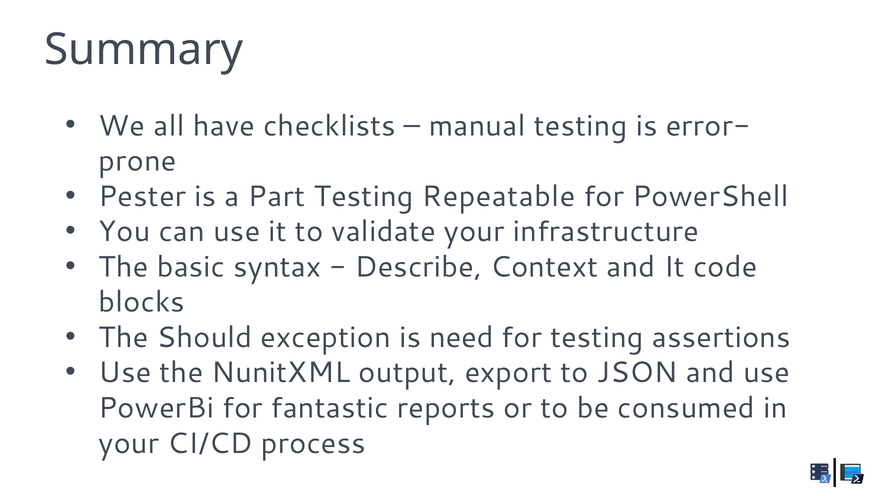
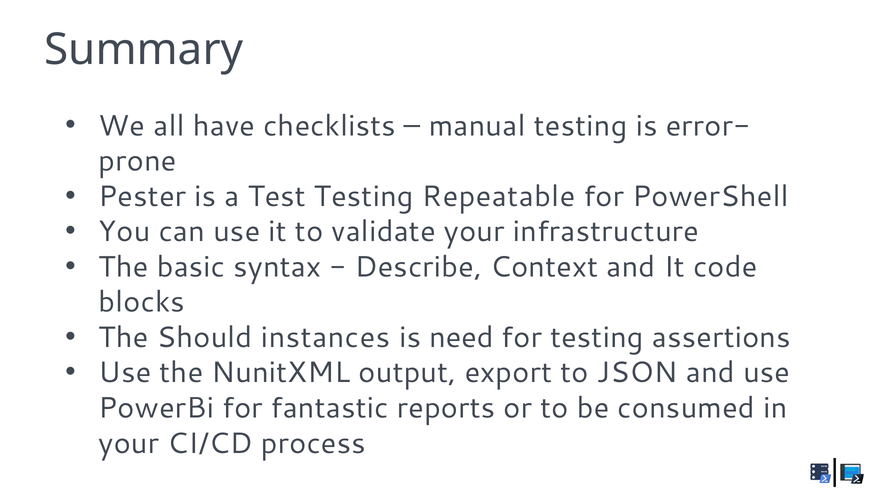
Part: Part -> Test
exception: exception -> instances
